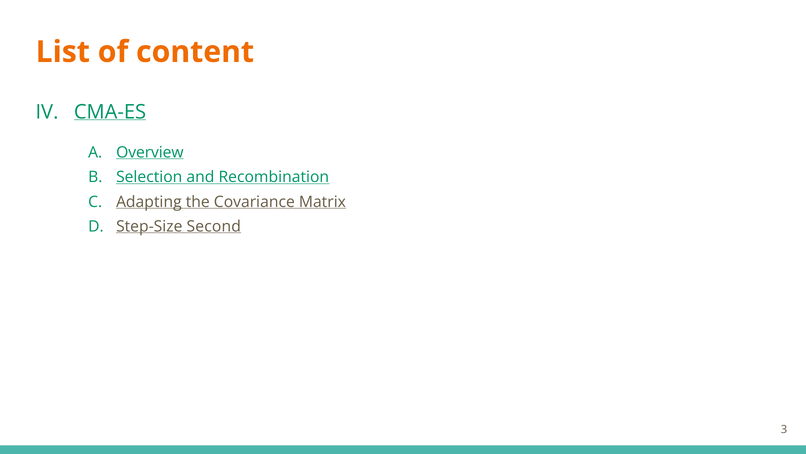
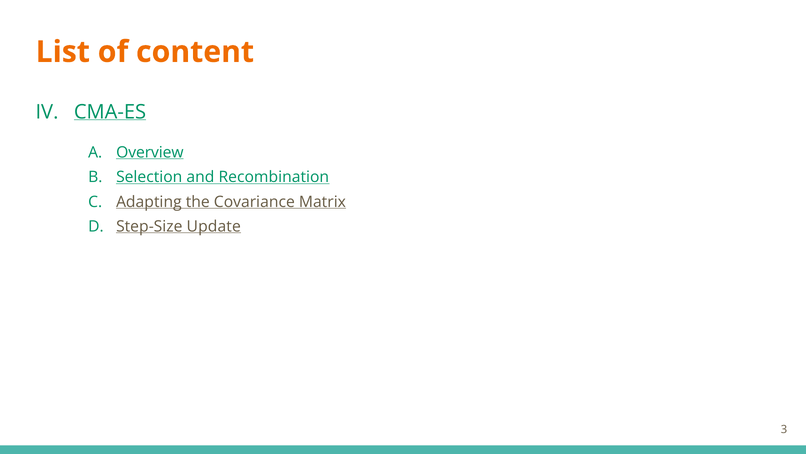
Second: Second -> Update
